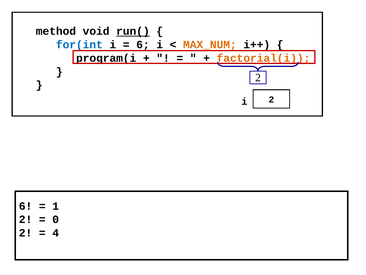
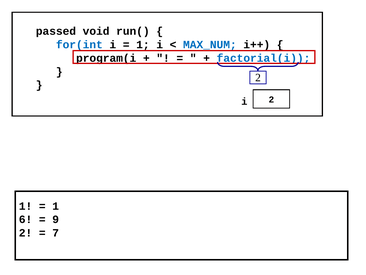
method: method -> passed
run( underline: present -> none
6 at (143, 45): 6 -> 1
MAX_NUM colour: orange -> blue
factorial(i colour: orange -> blue
6 at (26, 206): 6 -> 1
2 at (26, 219): 2 -> 6
0: 0 -> 9
4: 4 -> 7
